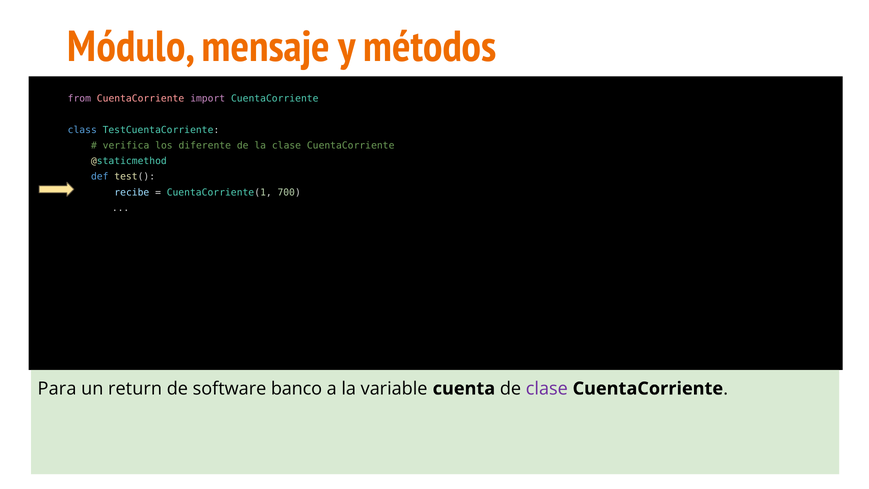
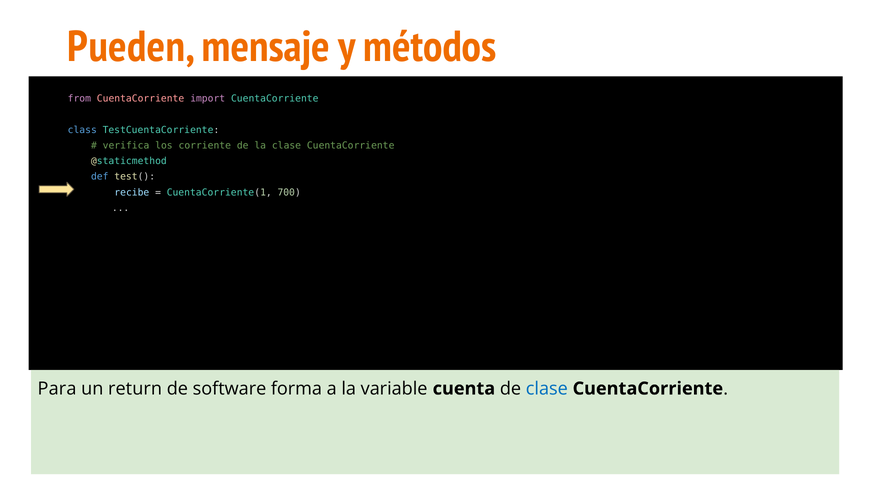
Módulo: Módulo -> Pueden
diferente: diferente -> corriente
banco: banco -> forma
clase at (547, 388) colour: purple -> blue
